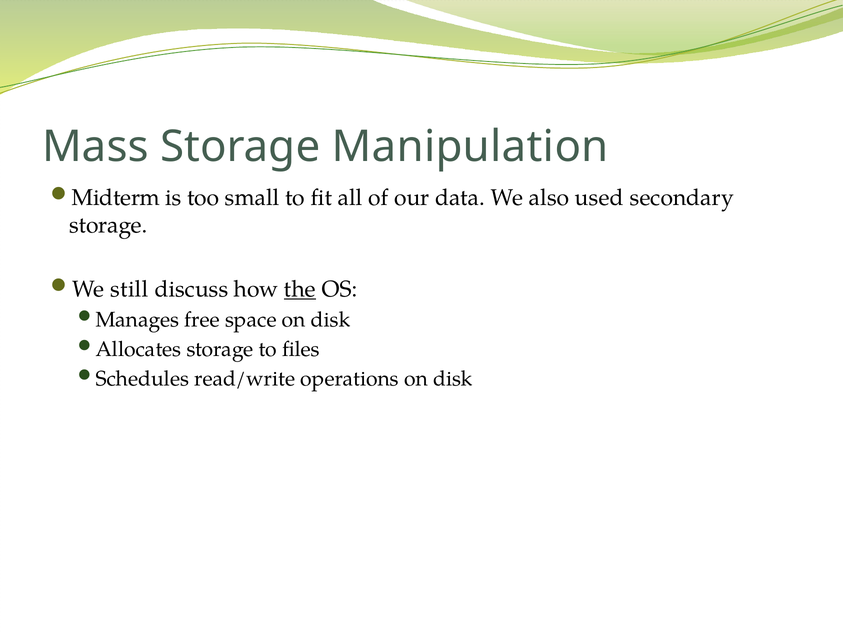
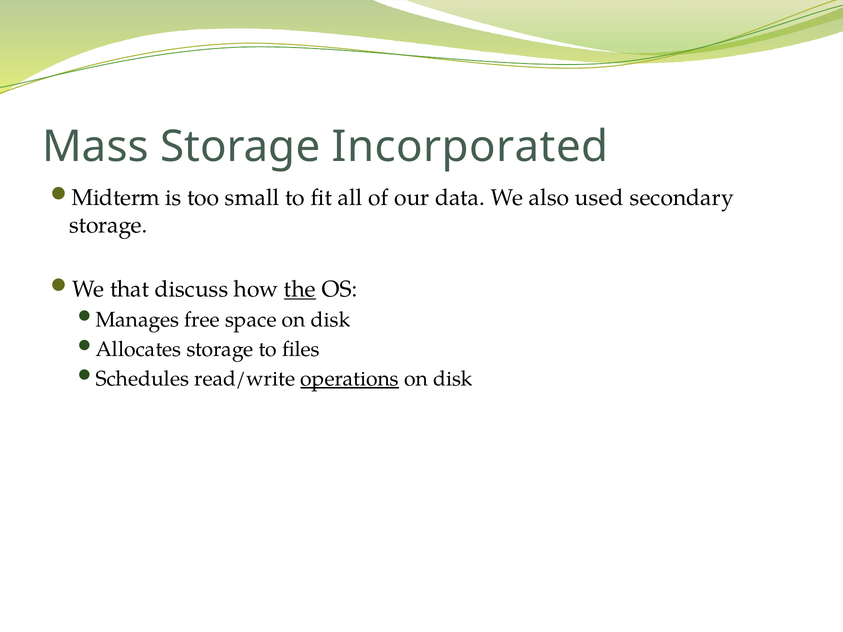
Manipulation: Manipulation -> Incorporated
still: still -> that
operations underline: none -> present
